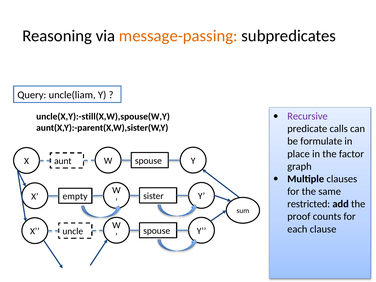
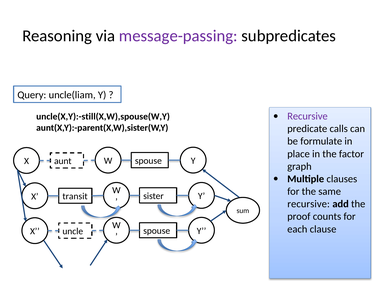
message-passing colour: orange -> purple
empty: empty -> transit
restricted at (309, 204): restricted -> recursive
